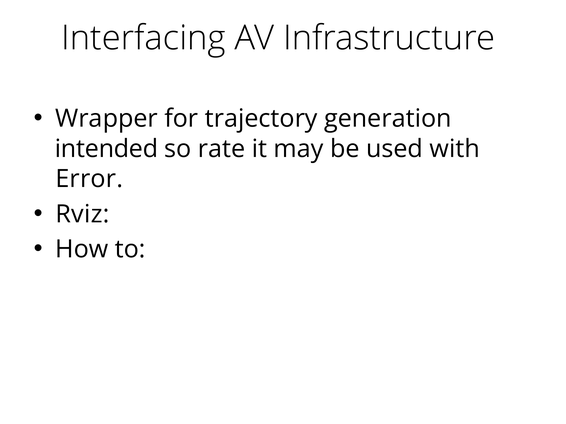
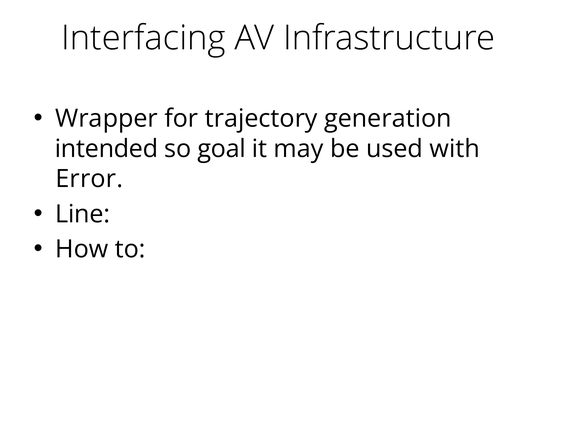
rate: rate -> goal
Rviz: Rviz -> Line
